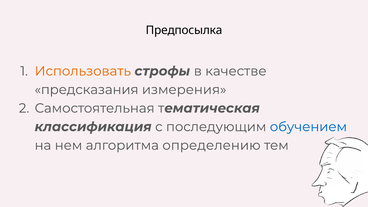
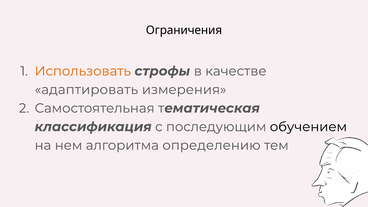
Предпосылка: Предпосылка -> Ограничения
предсказания: предсказания -> адаптировать
обучением colour: blue -> black
